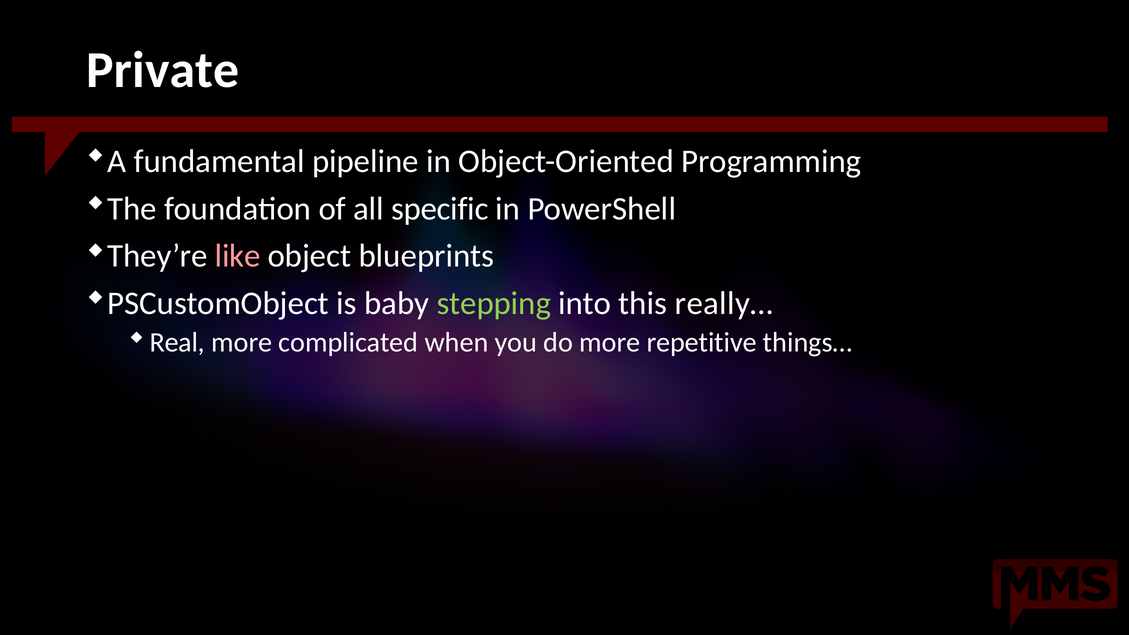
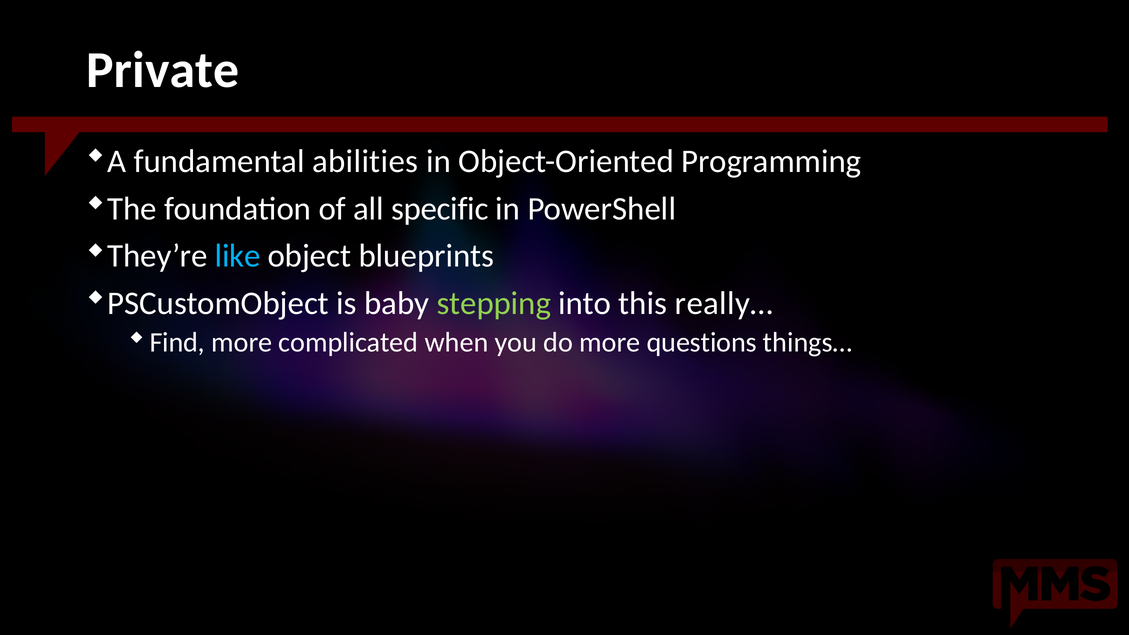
pipeline: pipeline -> abilities
like colour: pink -> light blue
Real: Real -> Find
repetitive: repetitive -> questions
